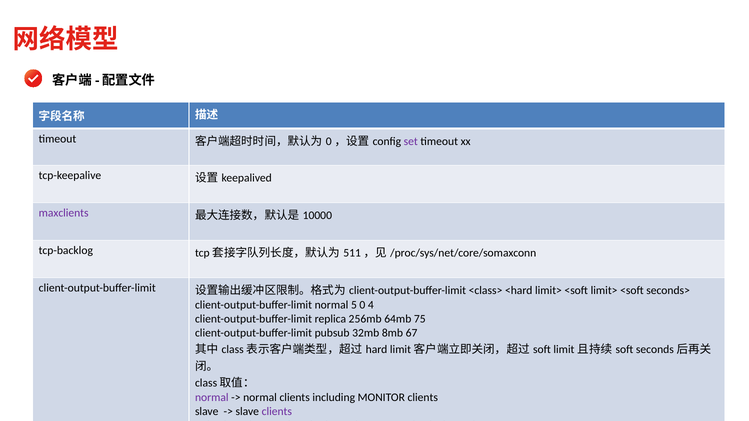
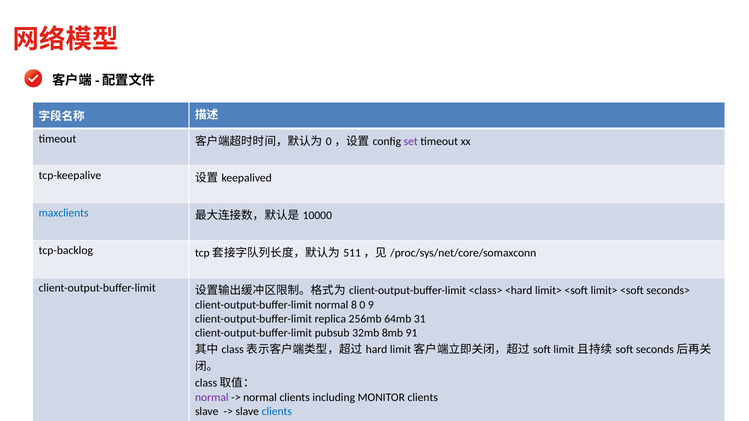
maxclients colour: purple -> blue
5: 5 -> 8
4: 4 -> 9
75: 75 -> 31
67: 67 -> 91
clients at (277, 412) colour: purple -> blue
